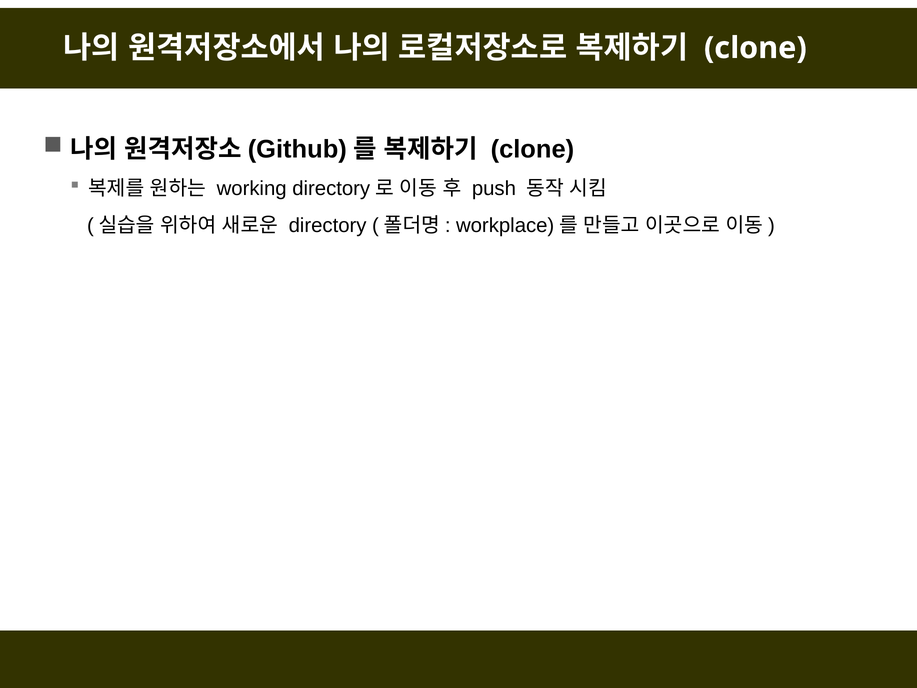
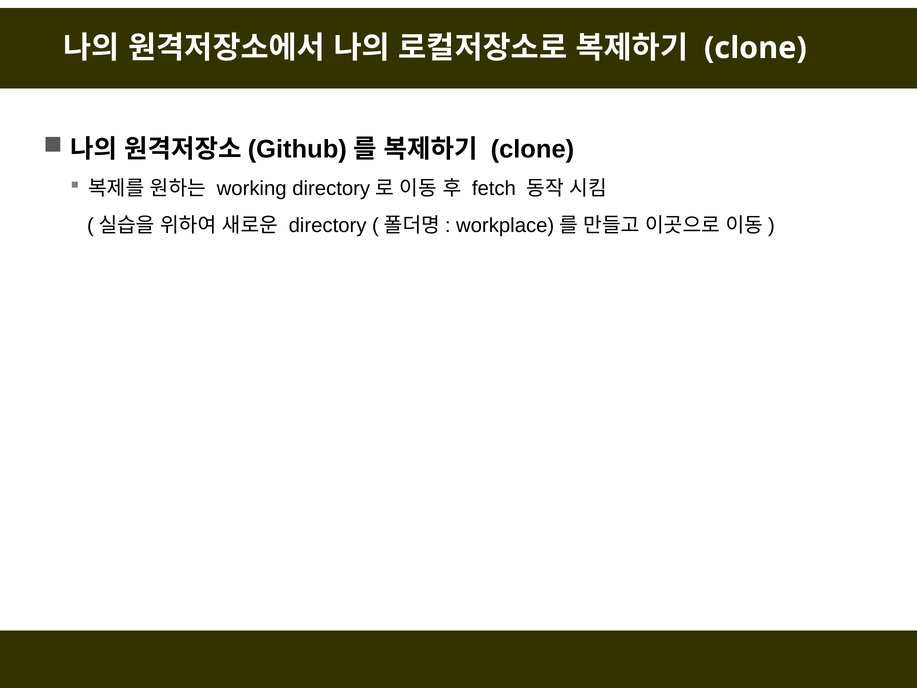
push: push -> fetch
